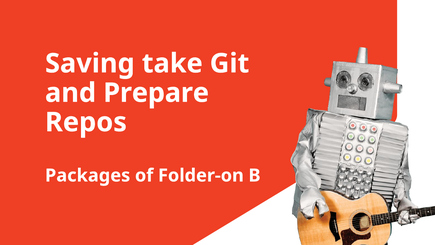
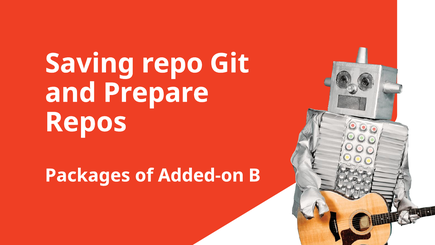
take: take -> repo
Folder-on: Folder-on -> Added-on
